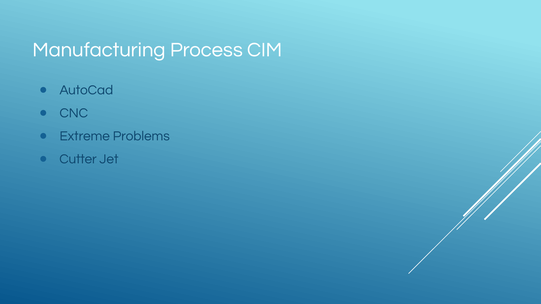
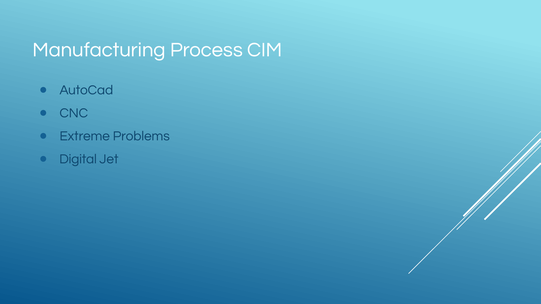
Cutter: Cutter -> Digital
